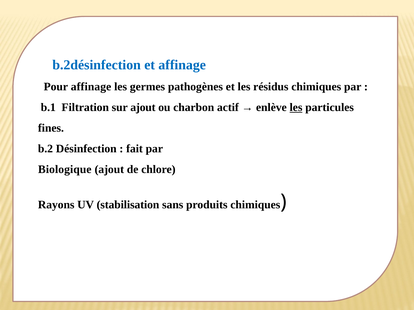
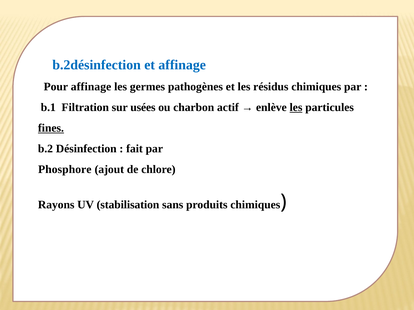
sur ajout: ajout -> usées
fines underline: none -> present
Biologique: Biologique -> Phosphore
